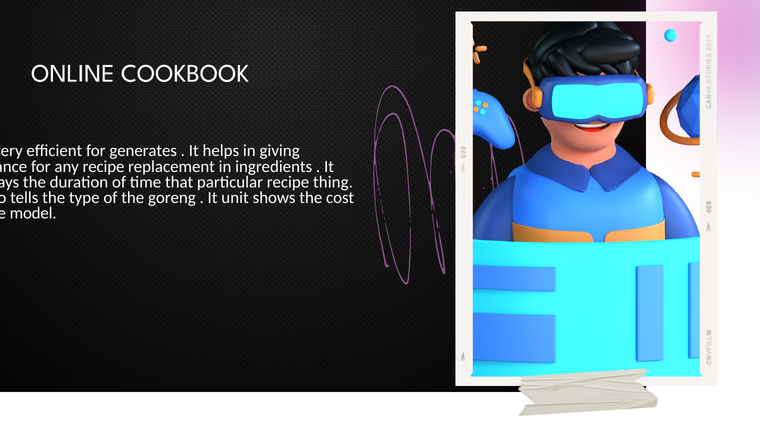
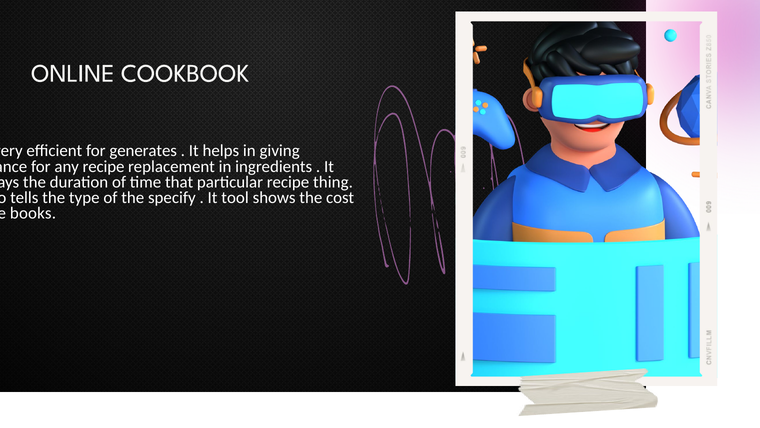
goreng: goreng -> specify
unit: unit -> tool
model: model -> books
